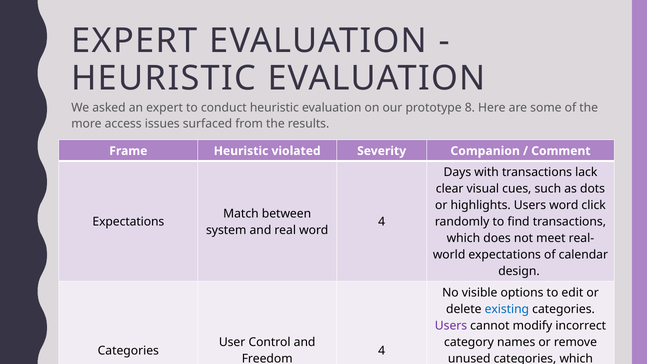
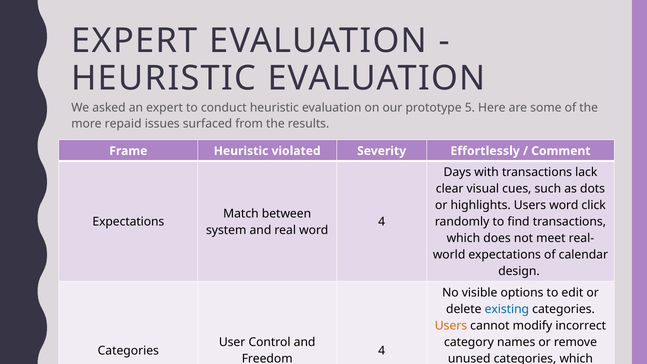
8: 8 -> 5
access: access -> repaid
Companion: Companion -> Effortlessly
Users at (451, 326) colour: purple -> orange
